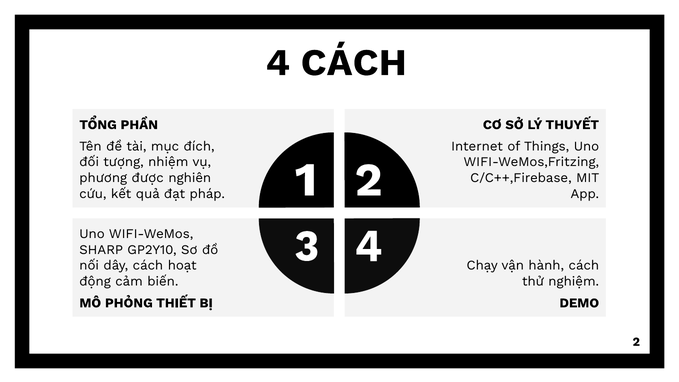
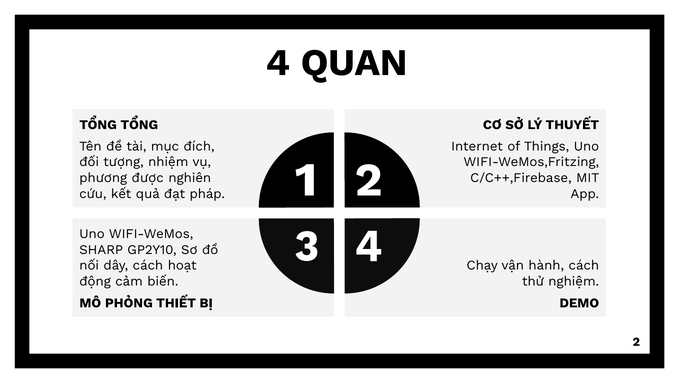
4 CÁCH: CÁCH -> QUAN
TỔNG PHẦN: PHẦN -> TỔNG
